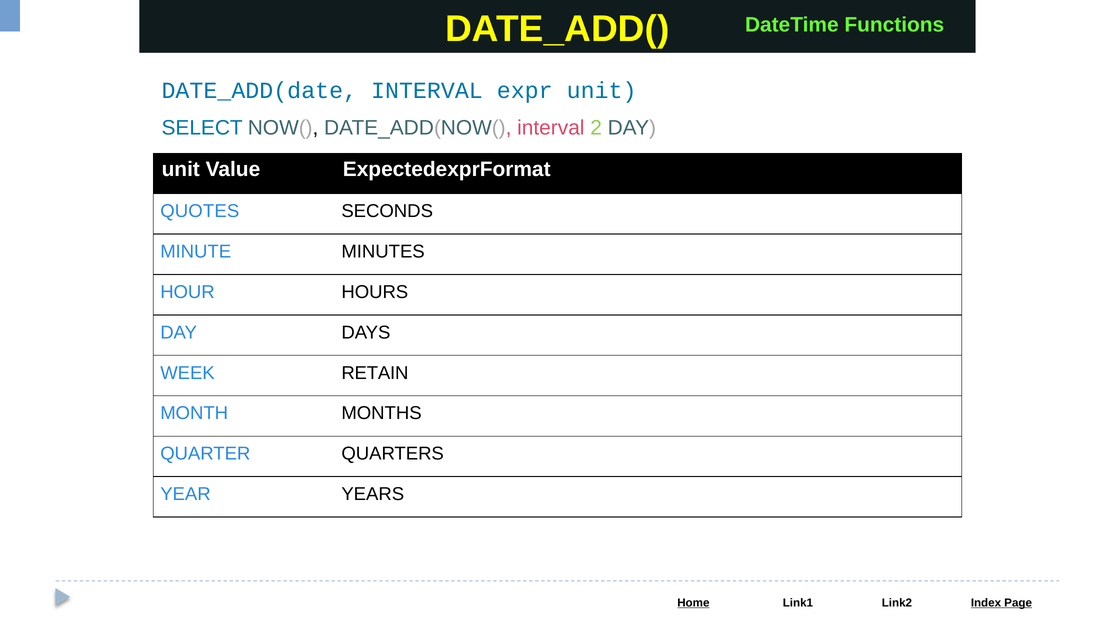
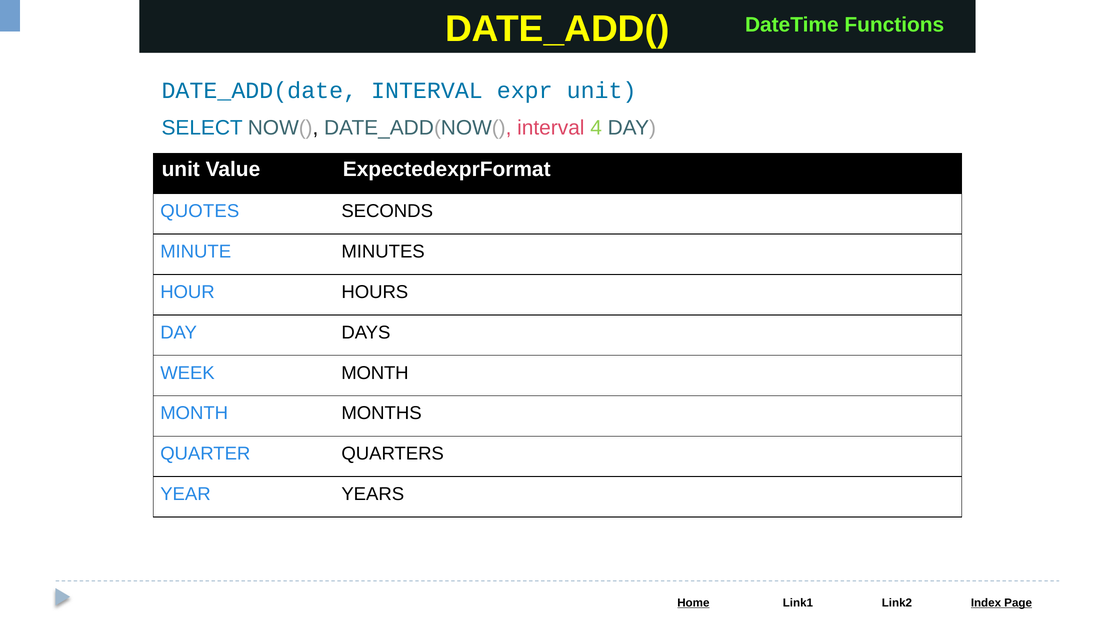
2: 2 -> 4
WEEK RETAIN: RETAIN -> MONTH
